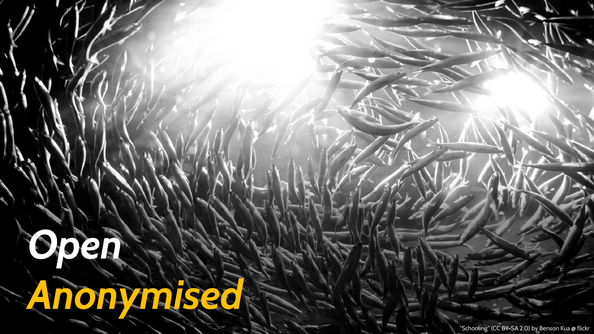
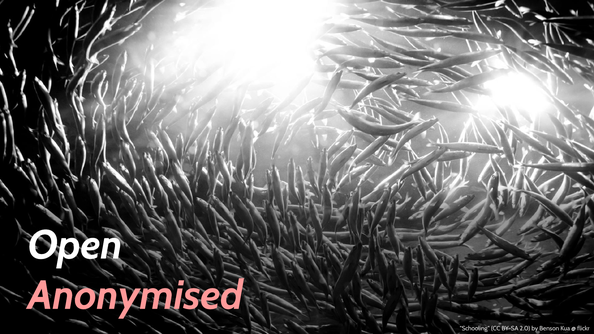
Anonymised colour: yellow -> pink
